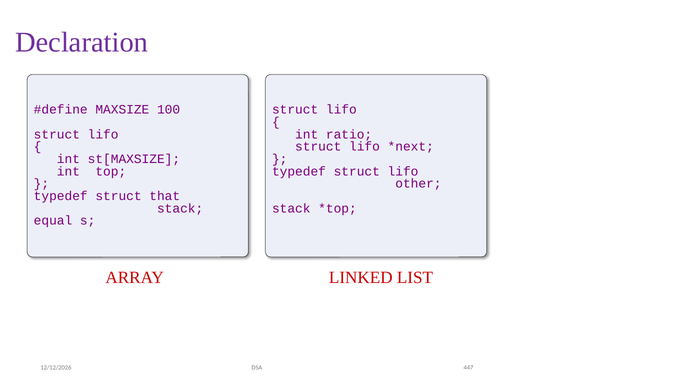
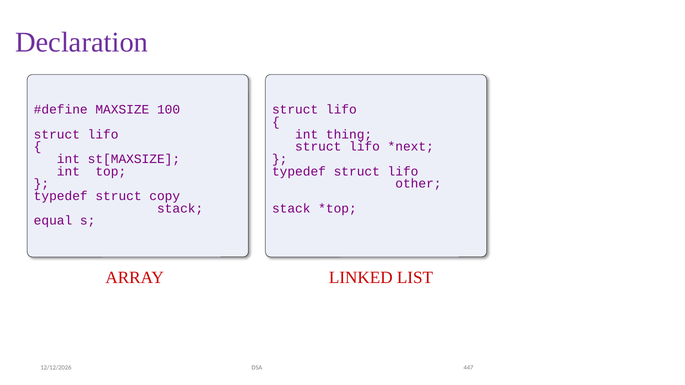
ratio: ratio -> thing
that: that -> copy
